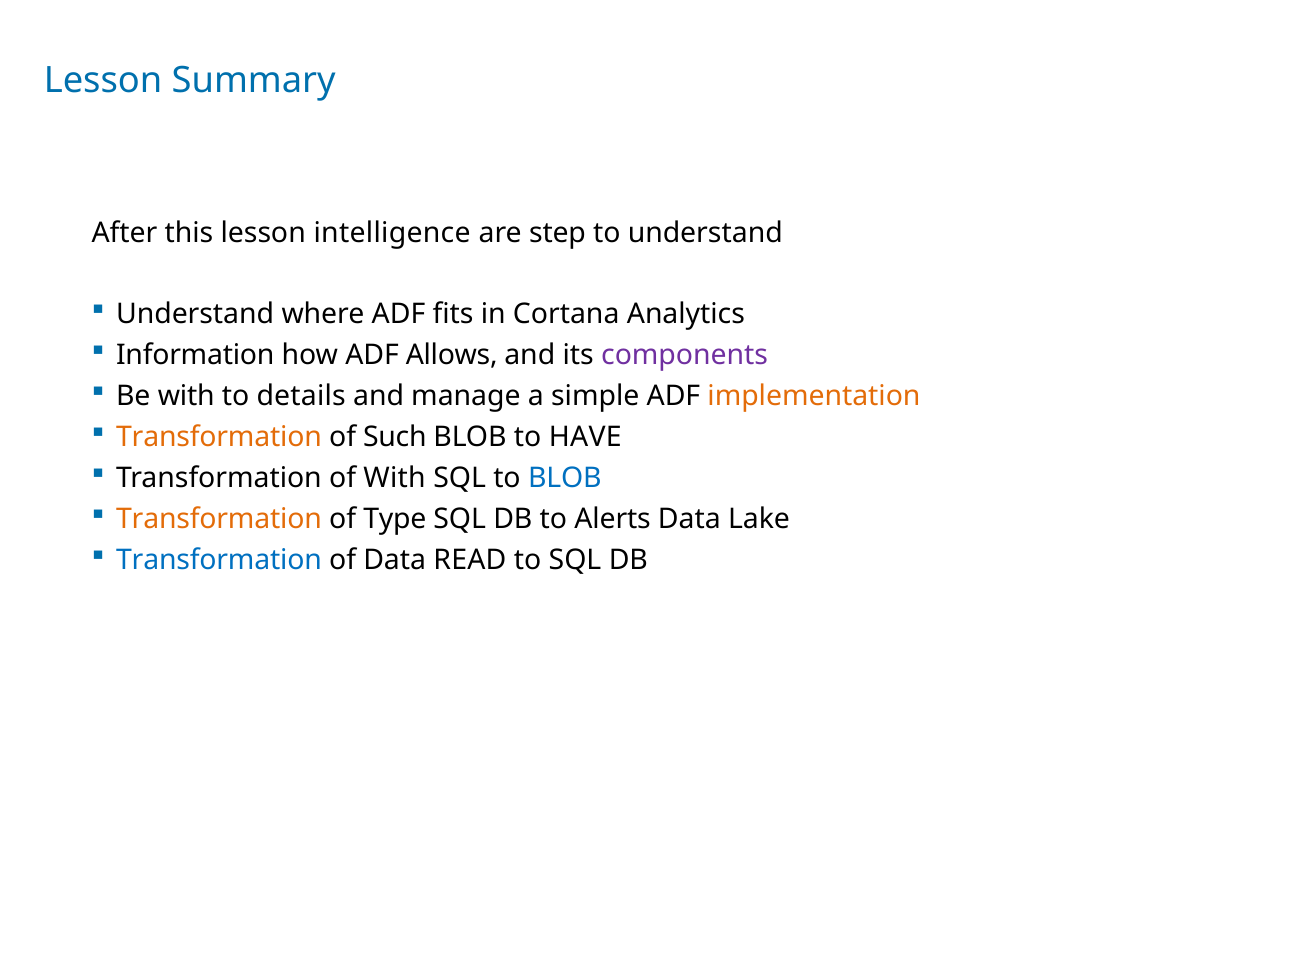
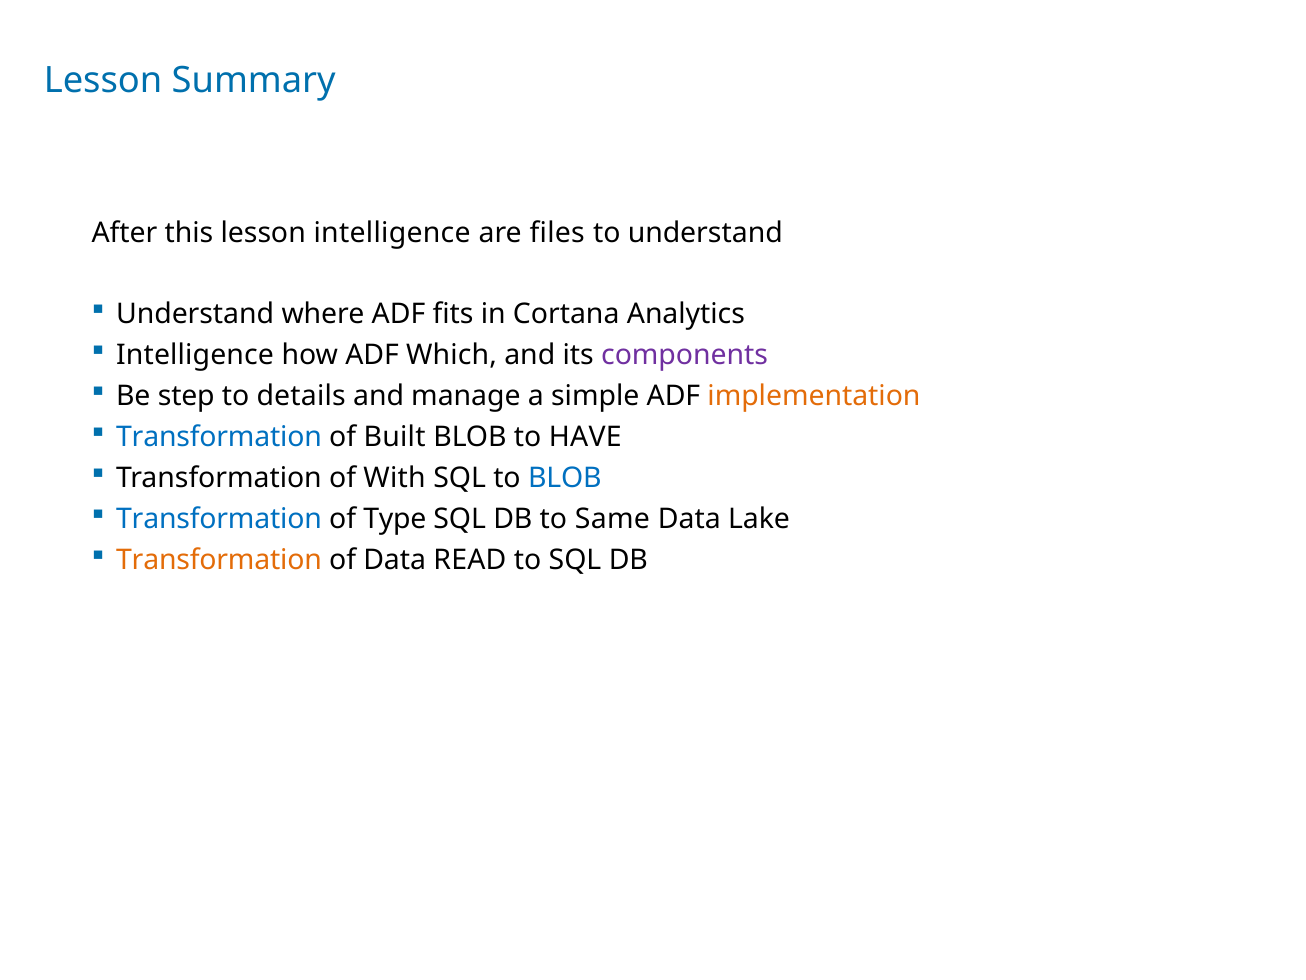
step: step -> files
Information at (195, 355): Information -> Intelligence
Allows: Allows -> Which
Be with: with -> step
Transformation at (219, 437) colour: orange -> blue
Such: Such -> Built
Transformation at (219, 519) colour: orange -> blue
Alerts: Alerts -> Same
Transformation at (219, 560) colour: blue -> orange
